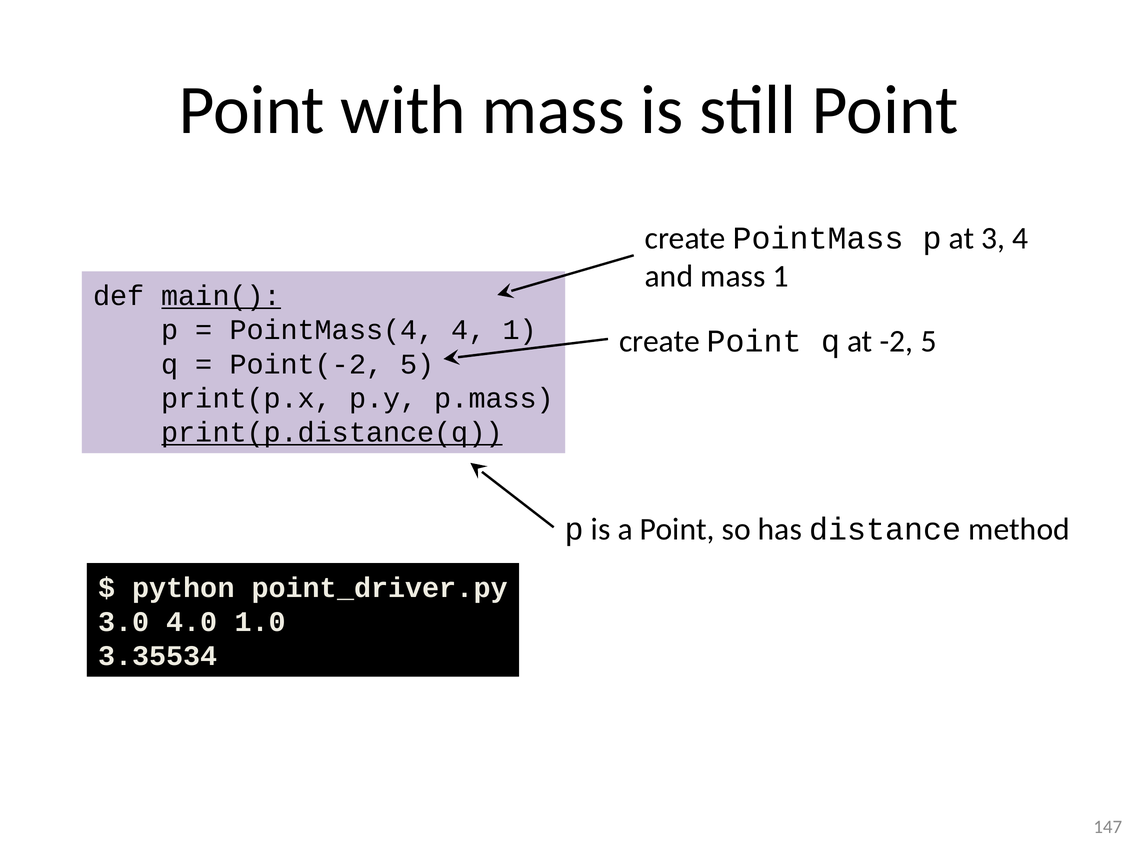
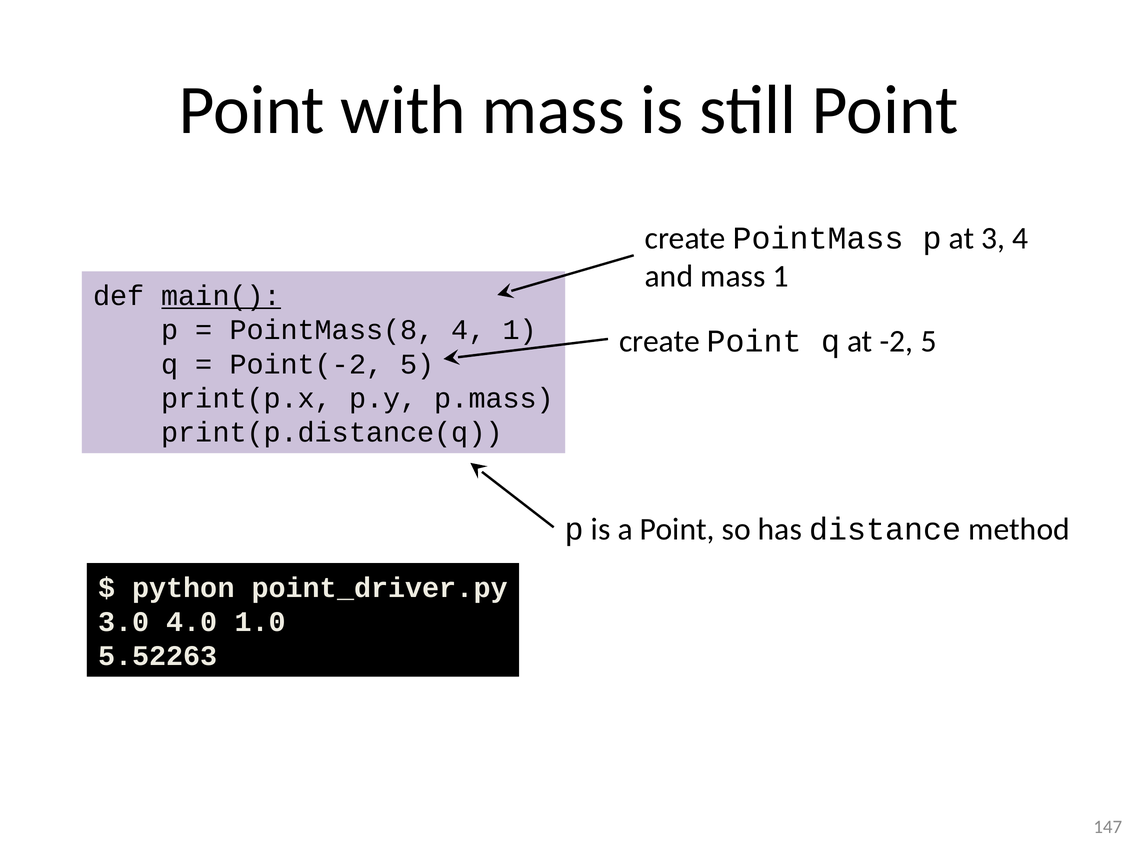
PointMass(4: PointMass(4 -> PointMass(8
print(p.distance(q underline: present -> none
3.35534: 3.35534 -> 5.52263
